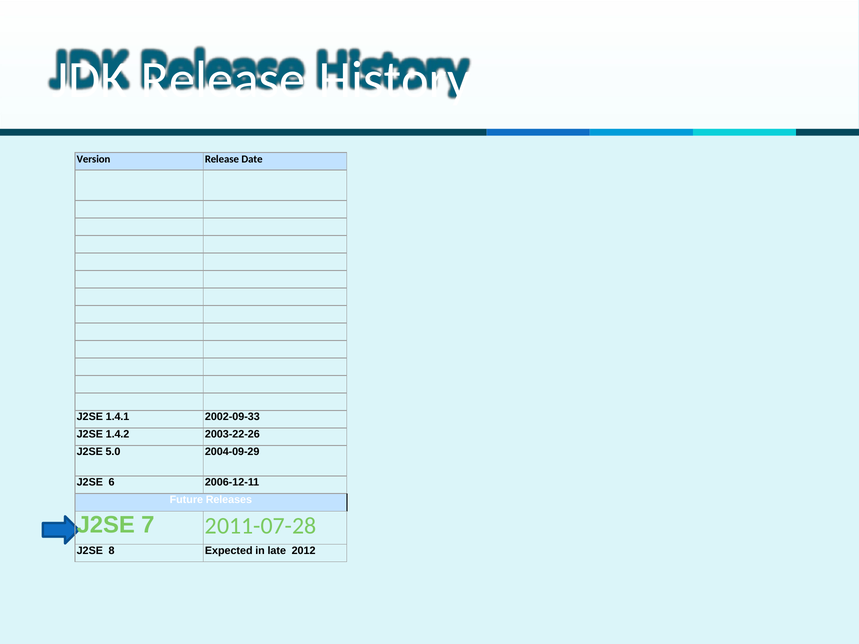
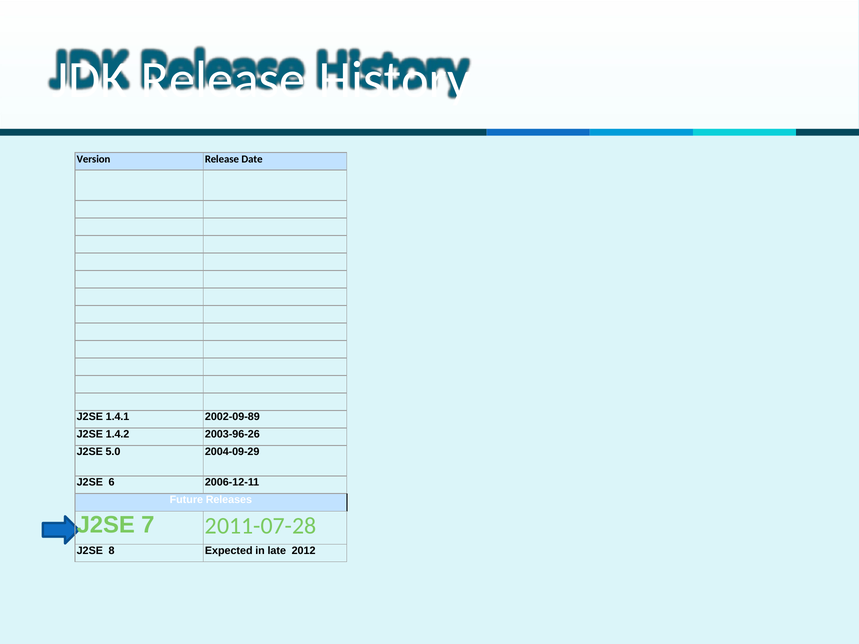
2002-09-33: 2002-09-33 -> 2002-09-89
2003-22-26: 2003-22-26 -> 2003-96-26
